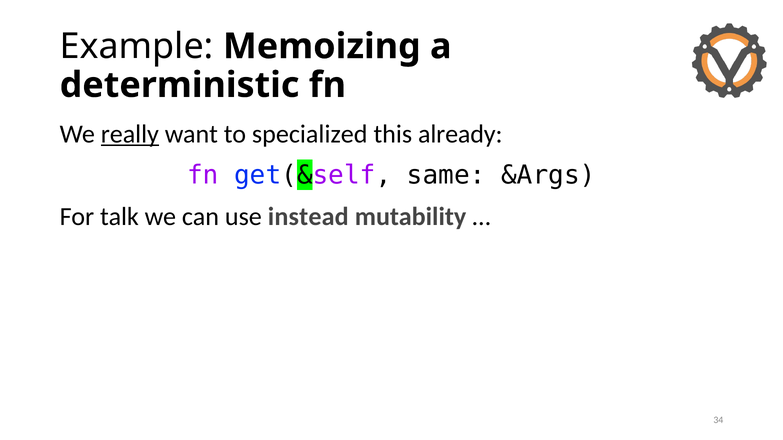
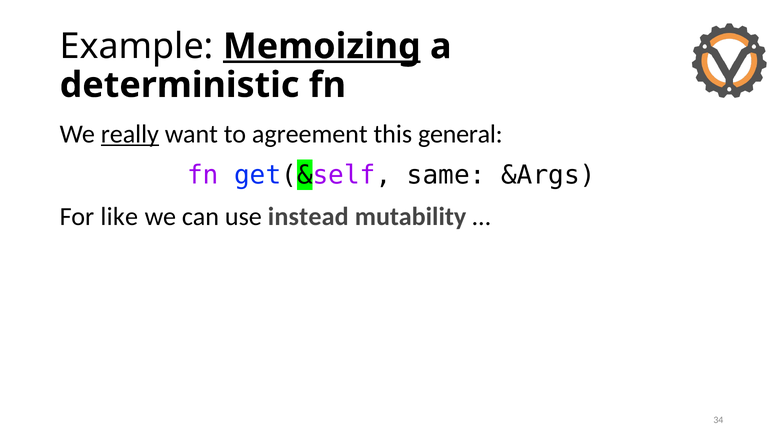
Memoizing underline: none -> present
specialized: specialized -> agreement
already: already -> general
talk: talk -> like
